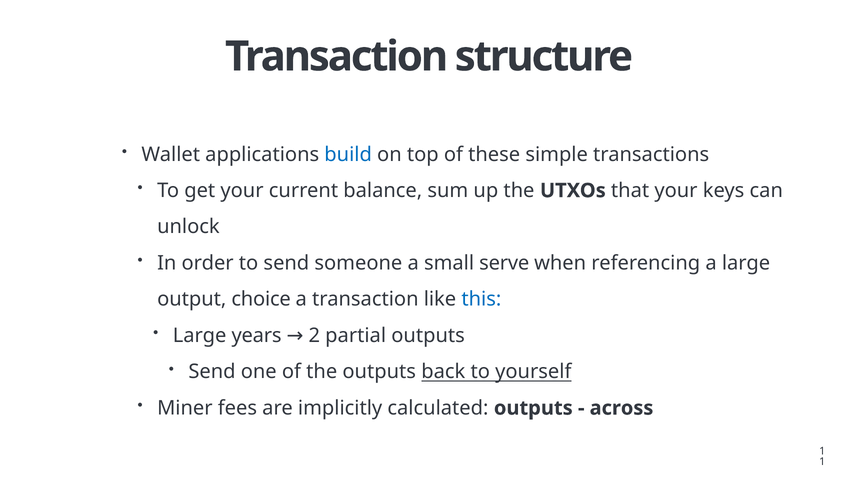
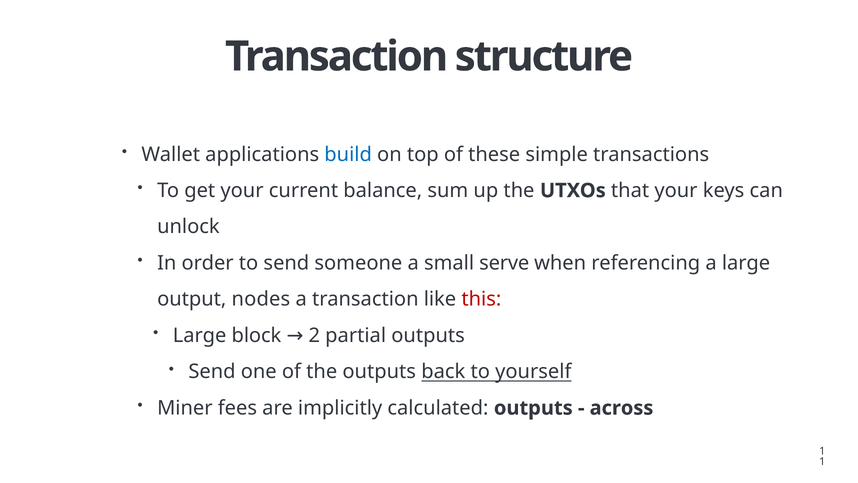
choice: choice -> nodes
this colour: blue -> red
years: years -> block
